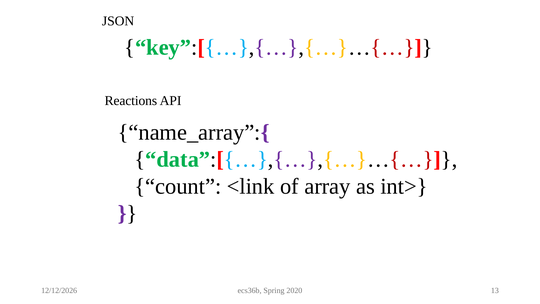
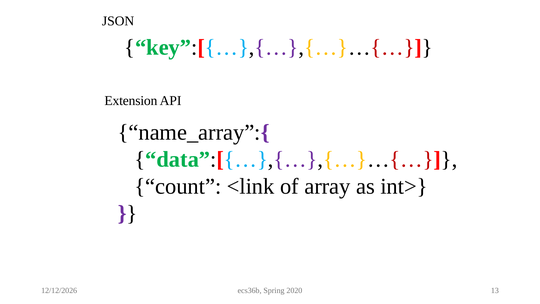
Reactions: Reactions -> Extension
